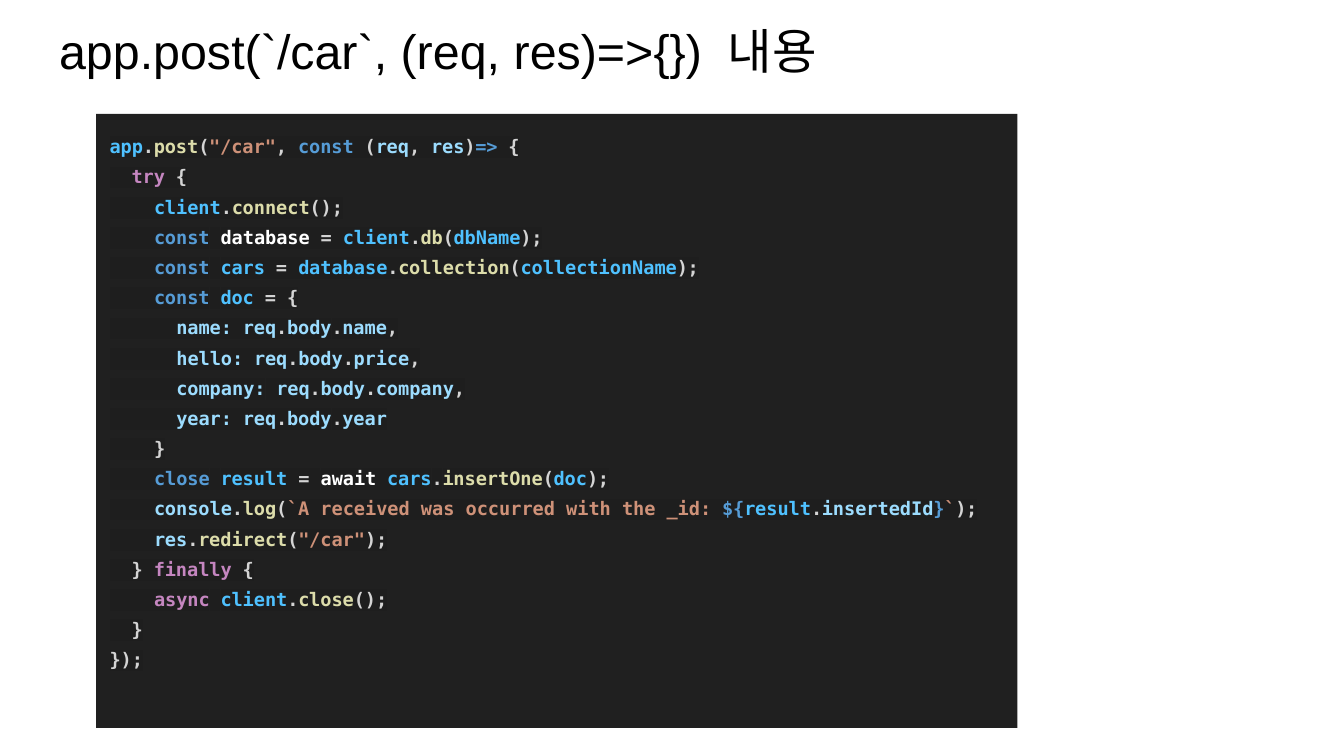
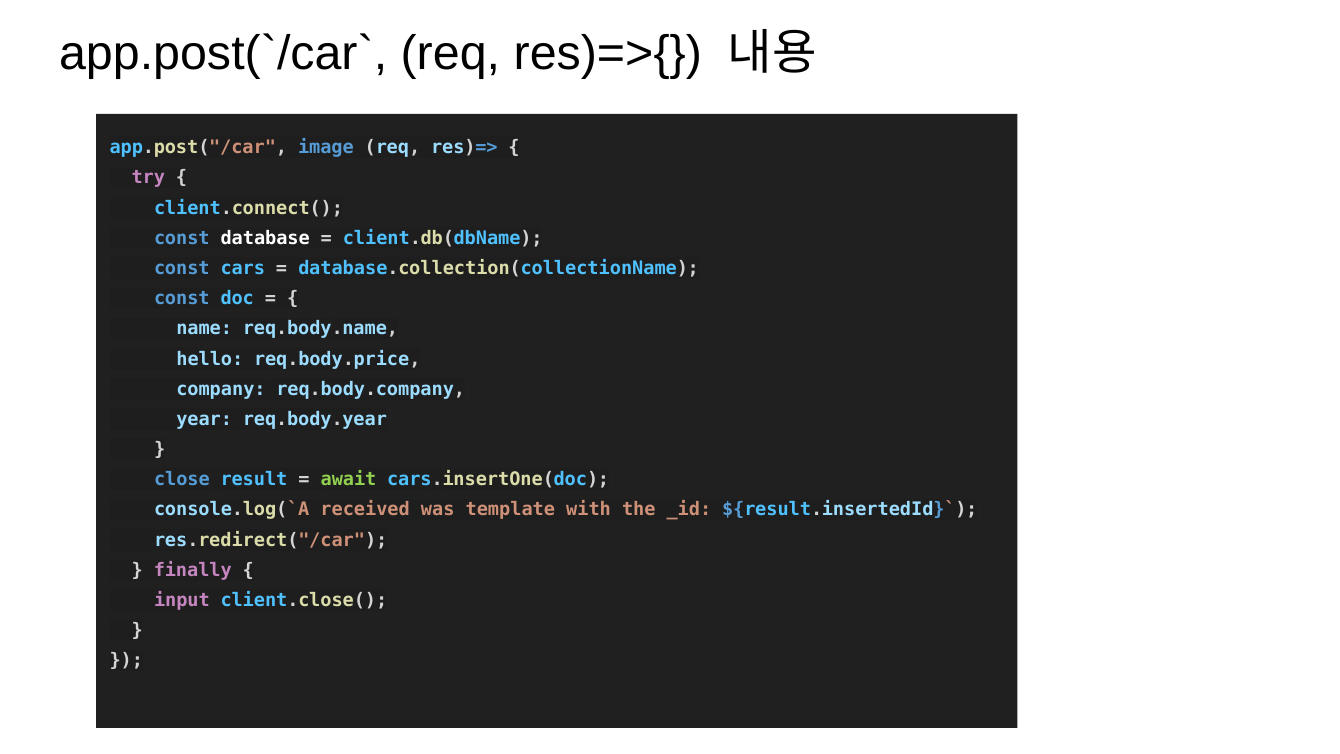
app.post("/car const: const -> image
await colour: white -> light green
occurred: occurred -> template
async: async -> input
